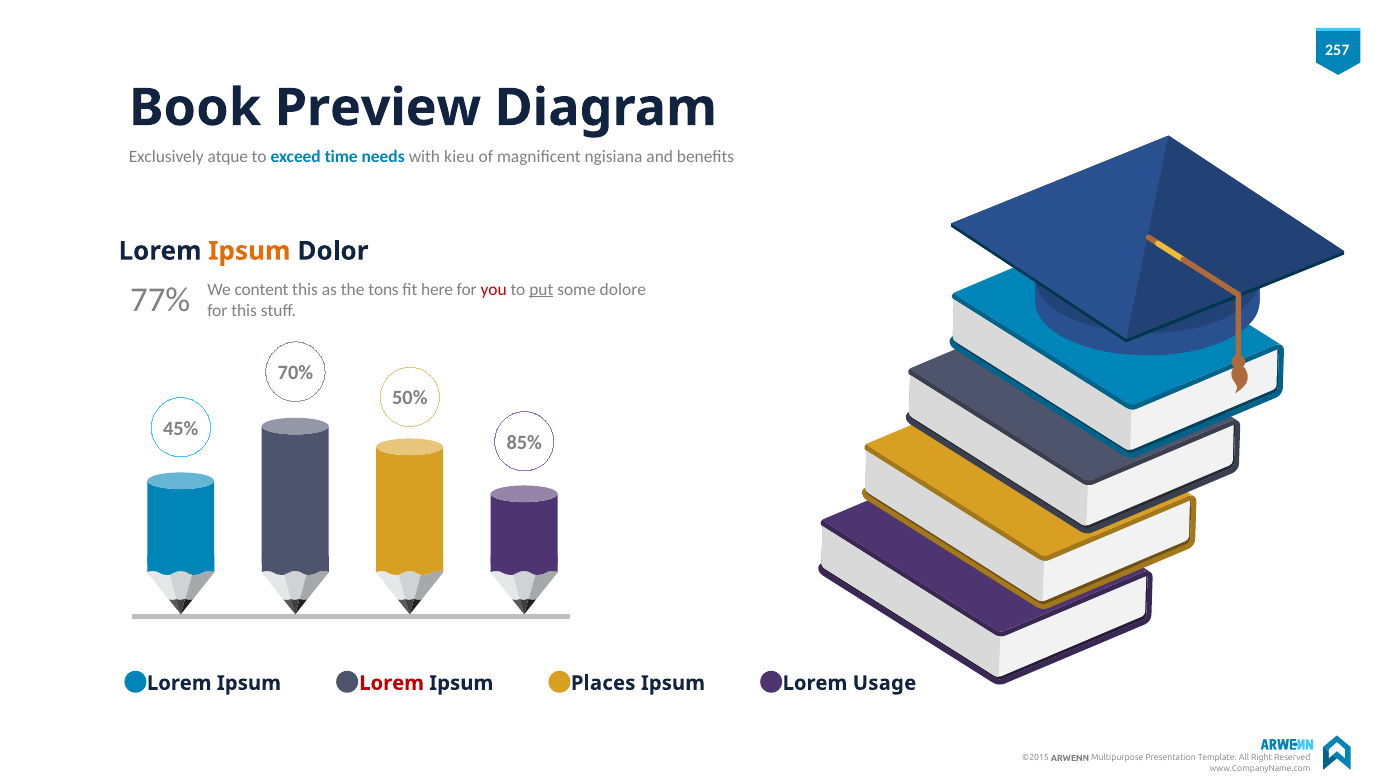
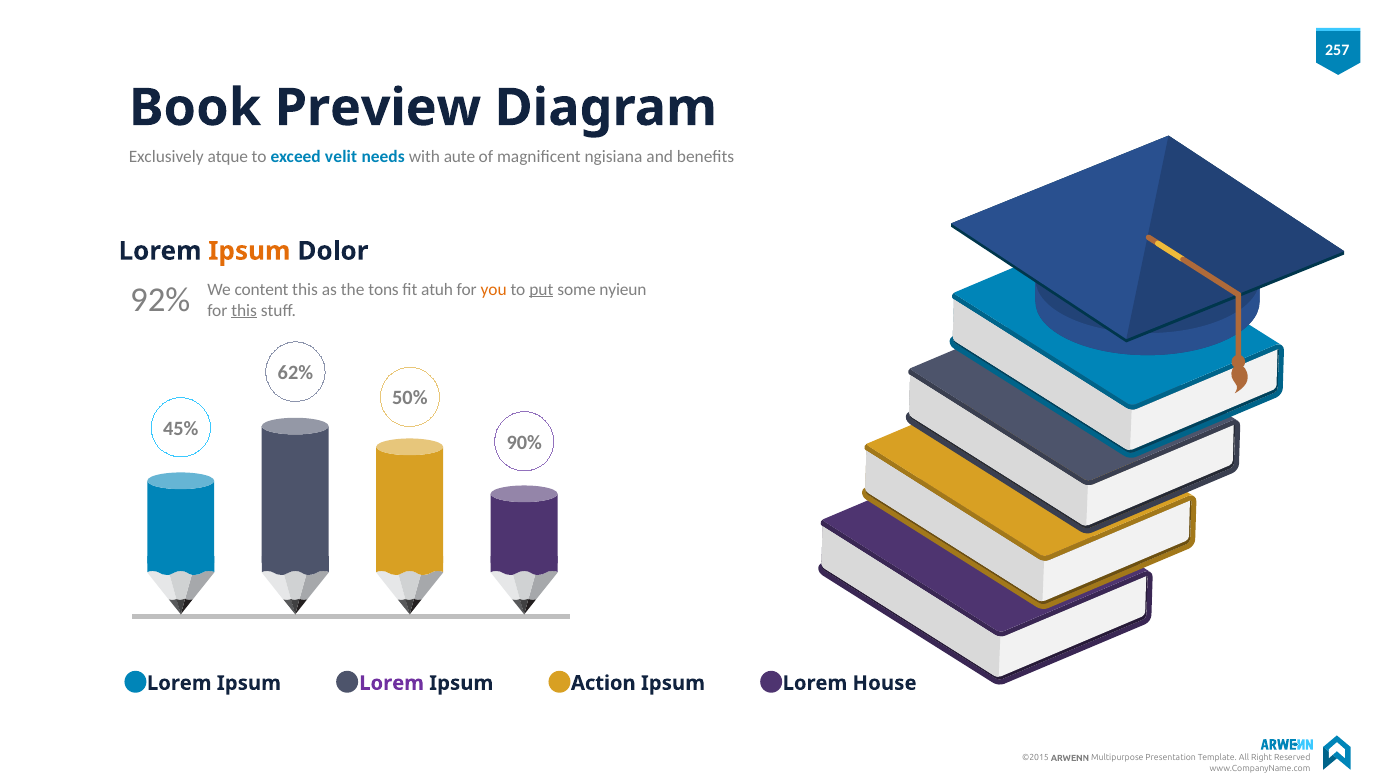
time: time -> velit
kieu: kieu -> aute
here: here -> atuh
you colour: red -> orange
dolore: dolore -> nyieun
77%: 77% -> 92%
this at (244, 311) underline: none -> present
70%: 70% -> 62%
85%: 85% -> 90%
Lorem at (392, 684) colour: red -> purple
Places: Places -> Action
Usage: Usage -> House
